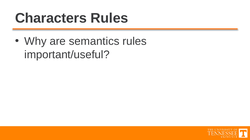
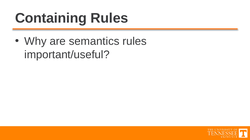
Characters: Characters -> Containing
